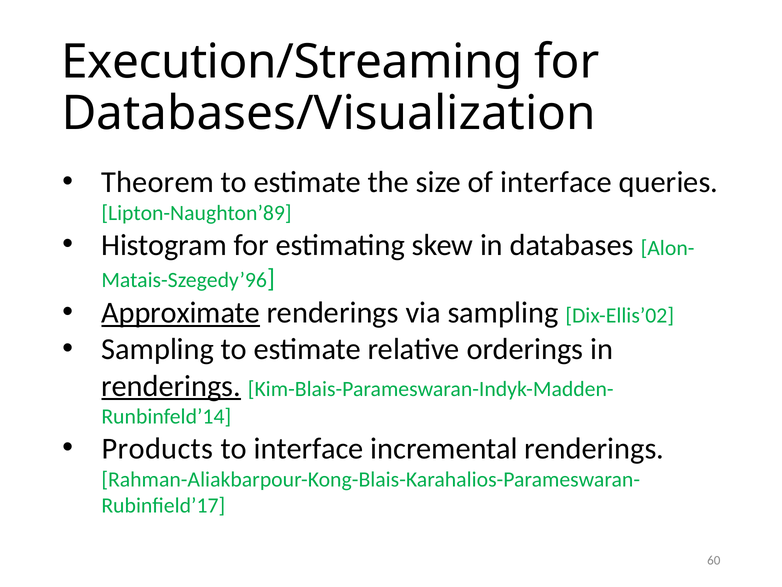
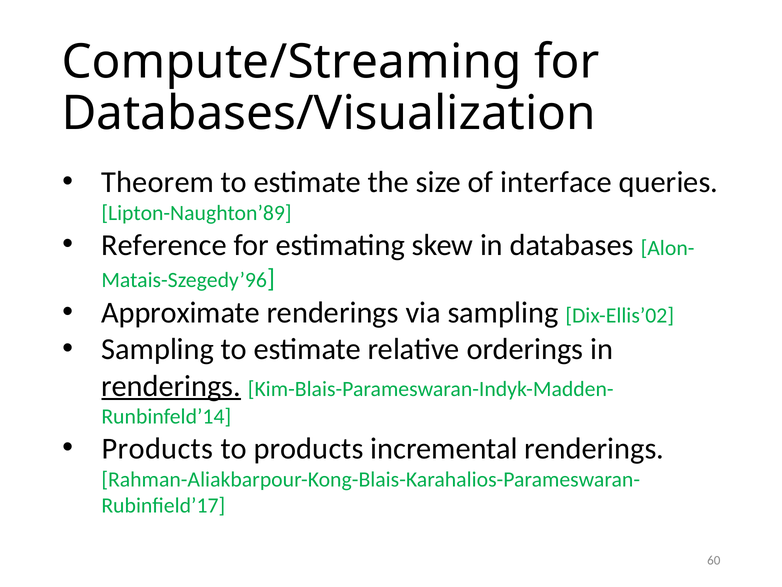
Execution/Streaming: Execution/Streaming -> Compute/Streaming
Histogram: Histogram -> Reference
Approximate underline: present -> none
to interface: interface -> products
